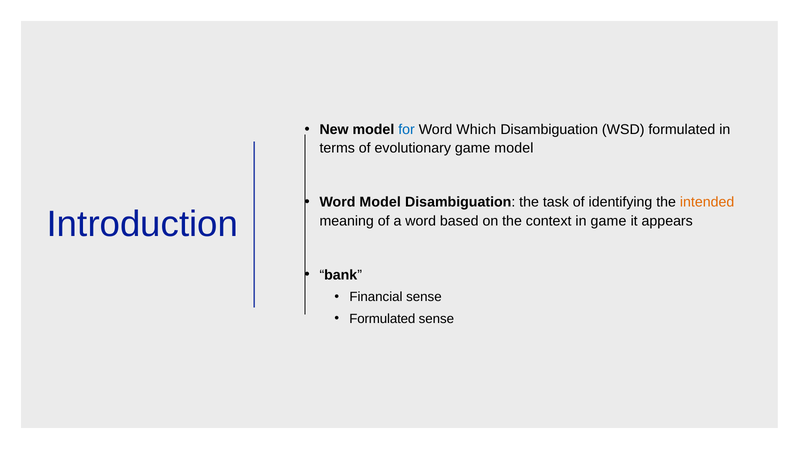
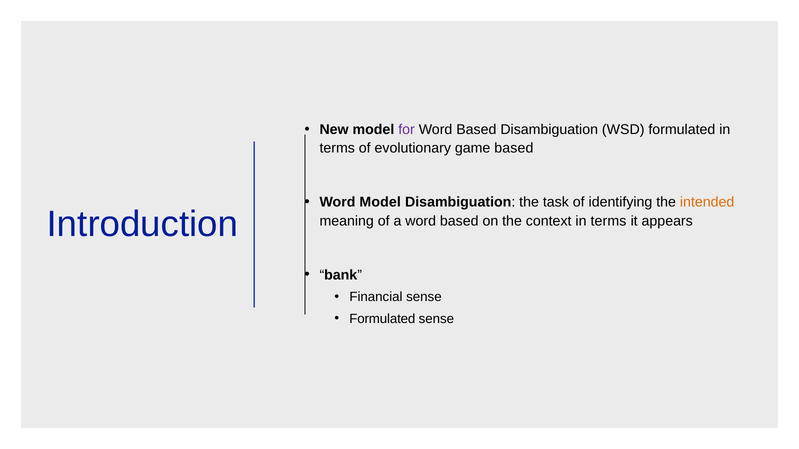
for colour: blue -> purple
Which at (476, 130): Which -> Based
game model: model -> based
context in game: game -> terms
